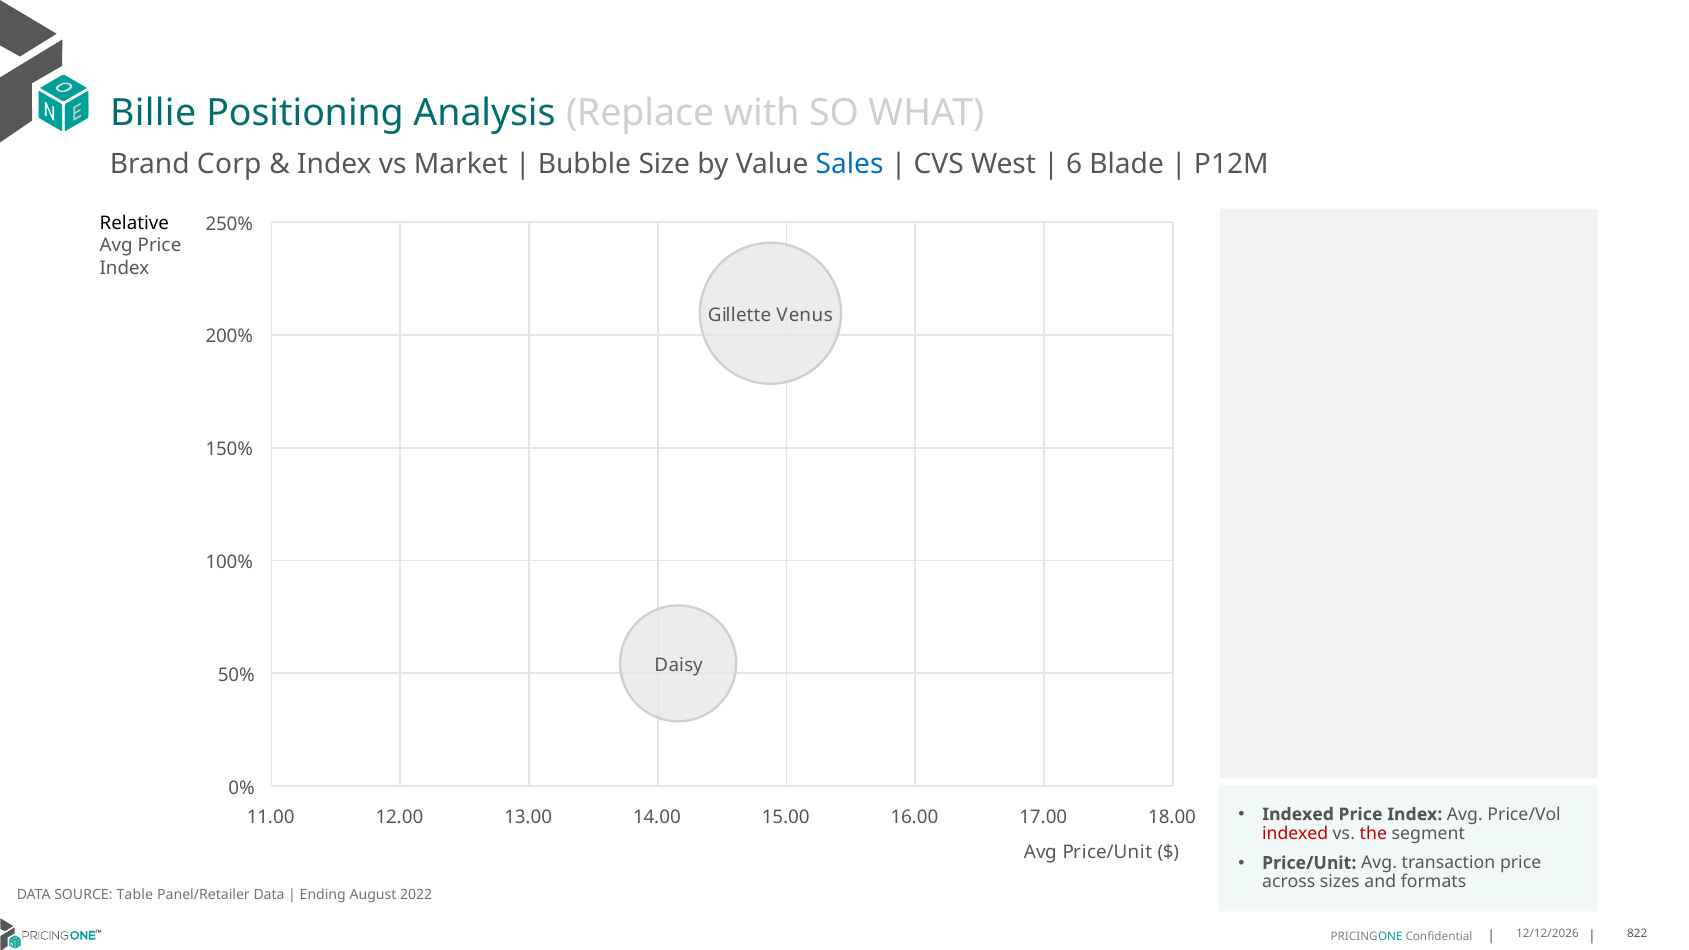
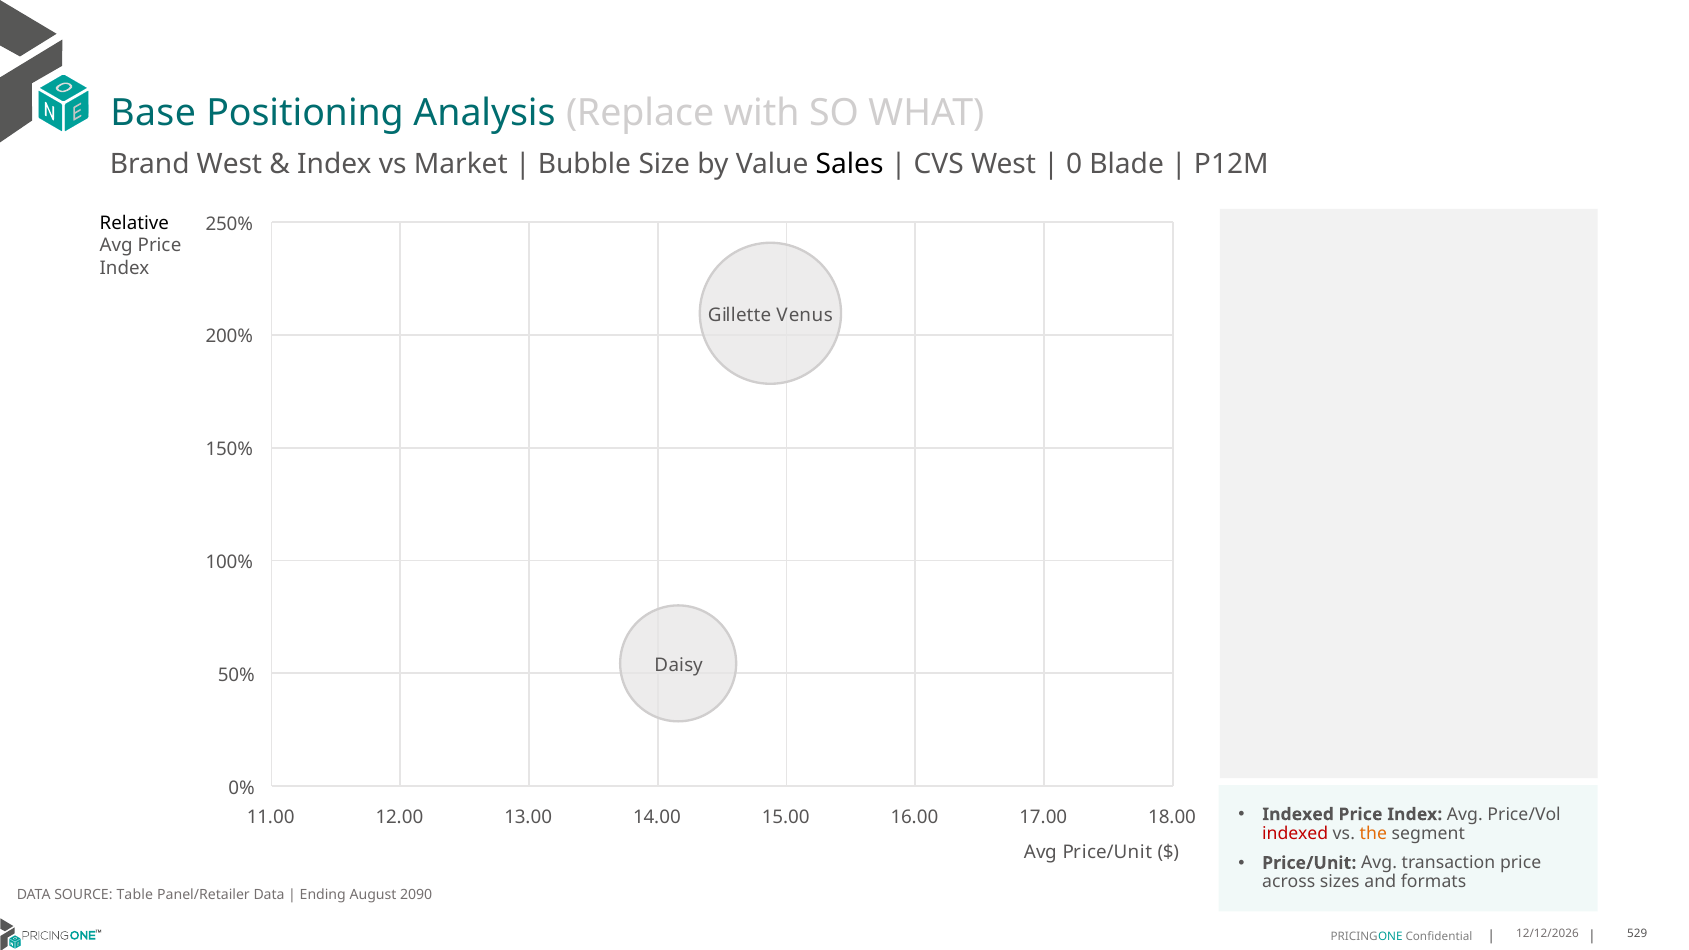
Billie: Billie -> Base
Brand Corp: Corp -> West
Sales colour: blue -> black
6: 6 -> 0
the colour: red -> orange
2022: 2022 -> 2090
822: 822 -> 529
